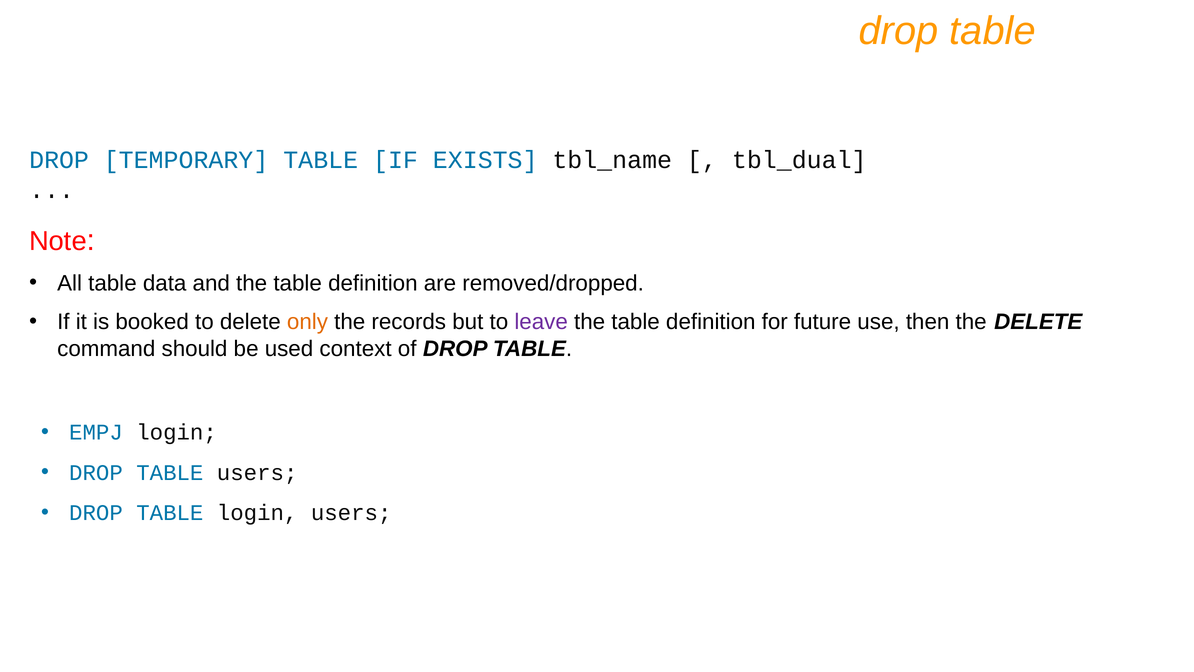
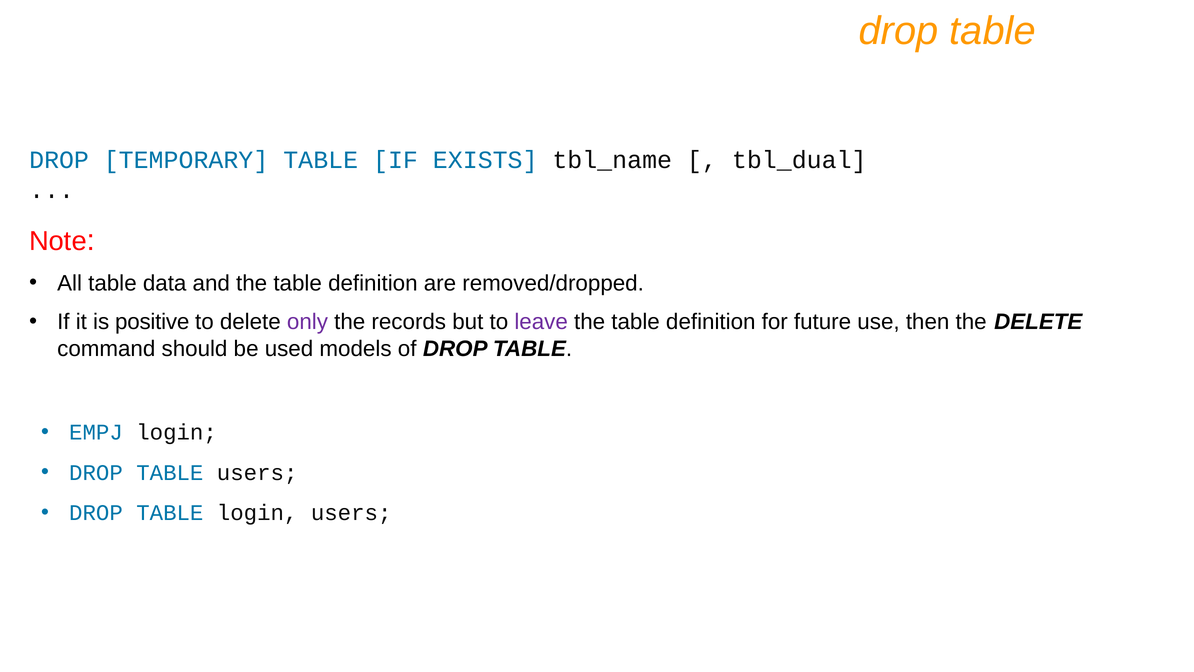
booked: booked -> positive
only colour: orange -> purple
context: context -> models
